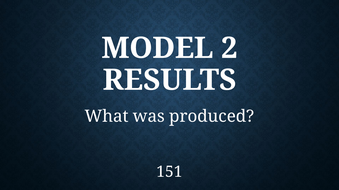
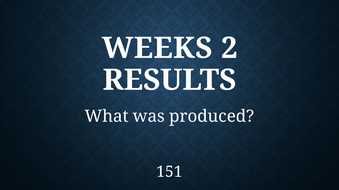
MODEL: MODEL -> WEEKS
